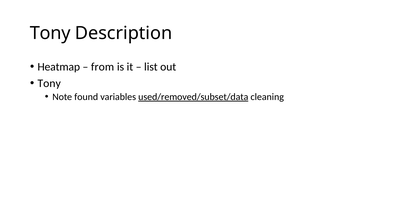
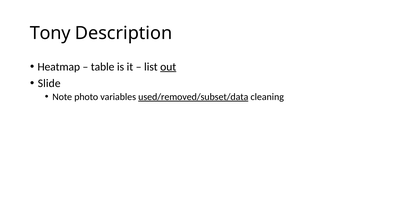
from: from -> table
out underline: none -> present
Tony at (49, 83): Tony -> Slide
found: found -> photo
